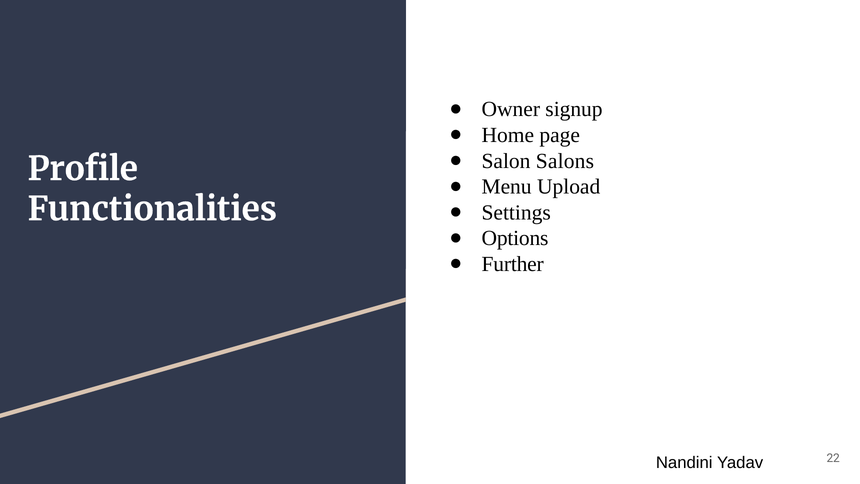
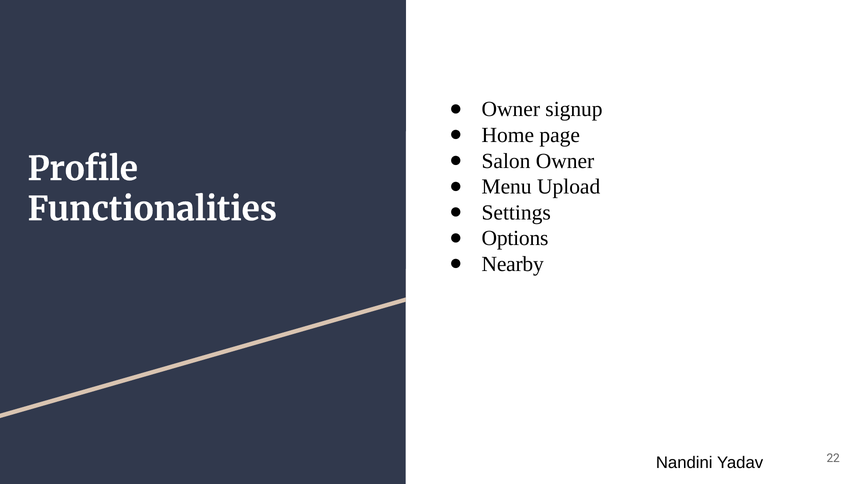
Salon Salons: Salons -> Owner
Further: Further -> Nearby
